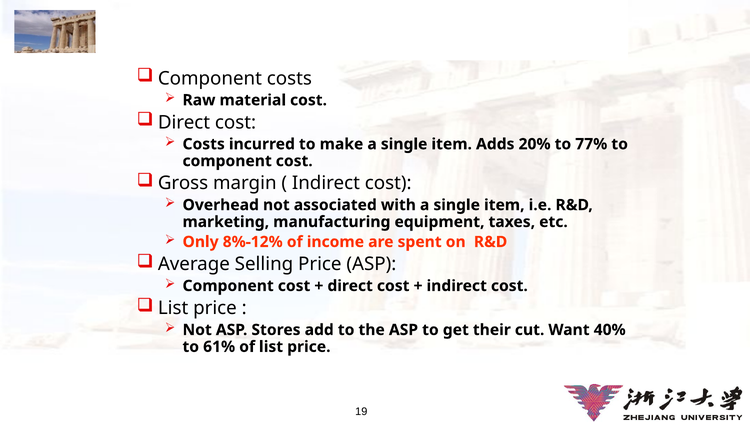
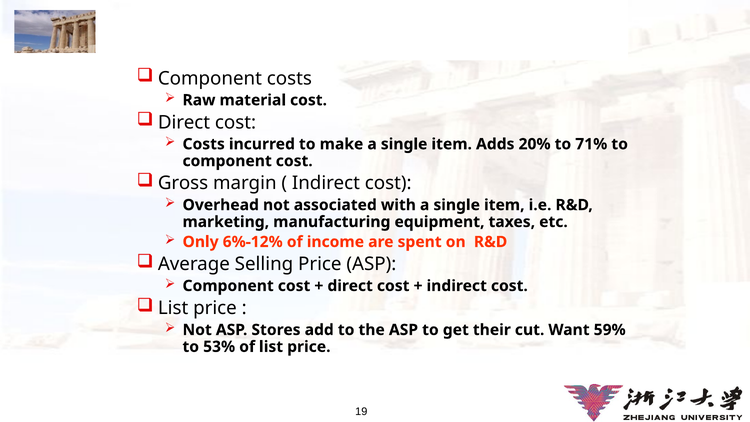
77%: 77% -> 71%
8%-12%: 8%-12% -> 6%-12%
40%: 40% -> 59%
61%: 61% -> 53%
